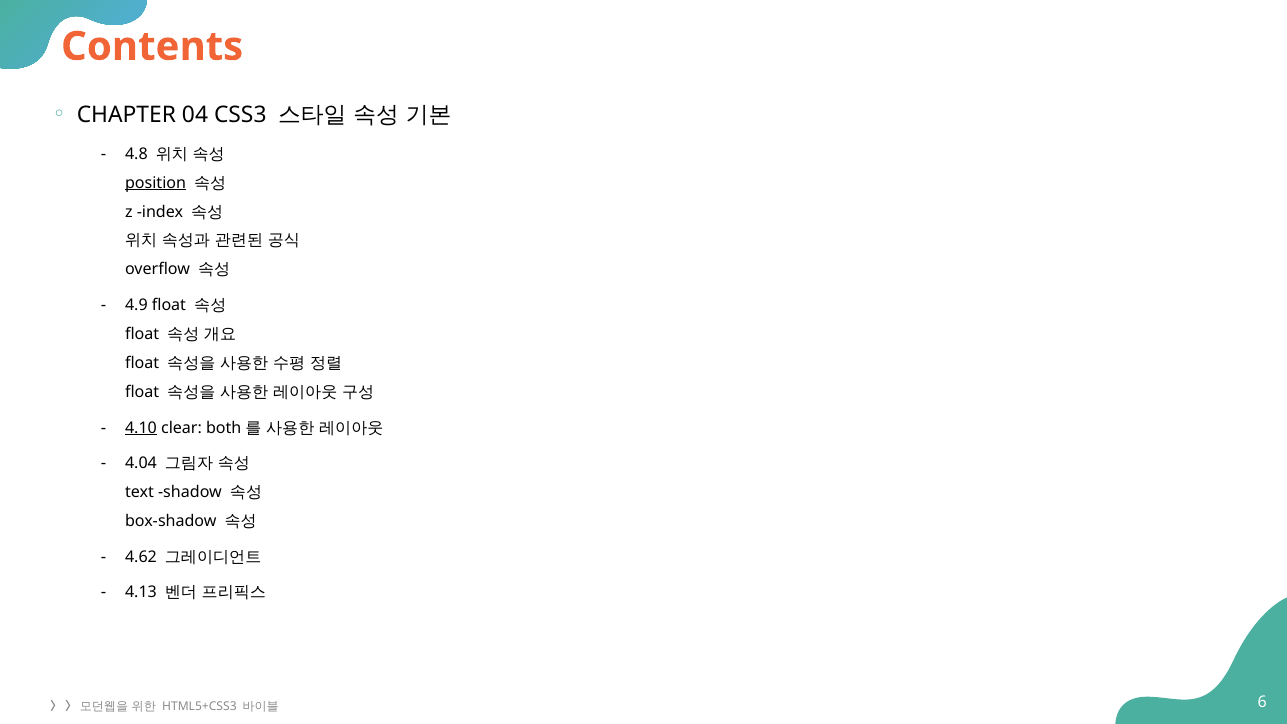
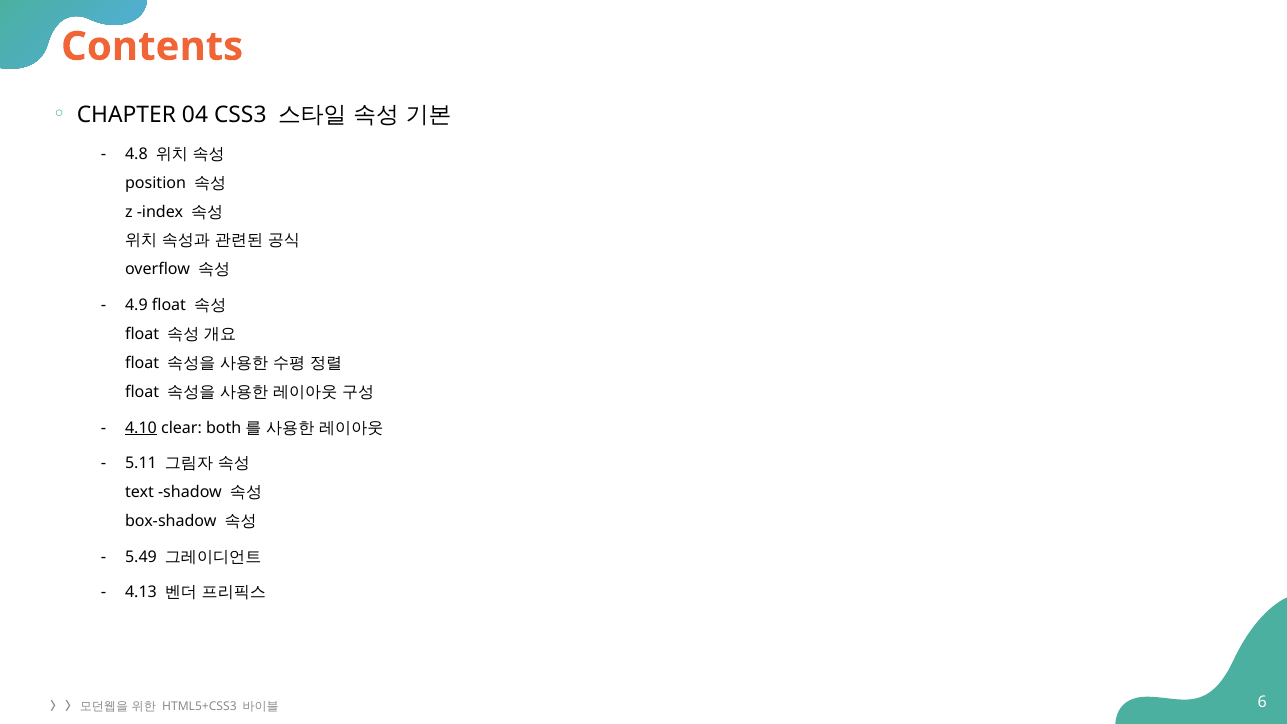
position underline: present -> none
4.04: 4.04 -> 5.11
4.62: 4.62 -> 5.49
